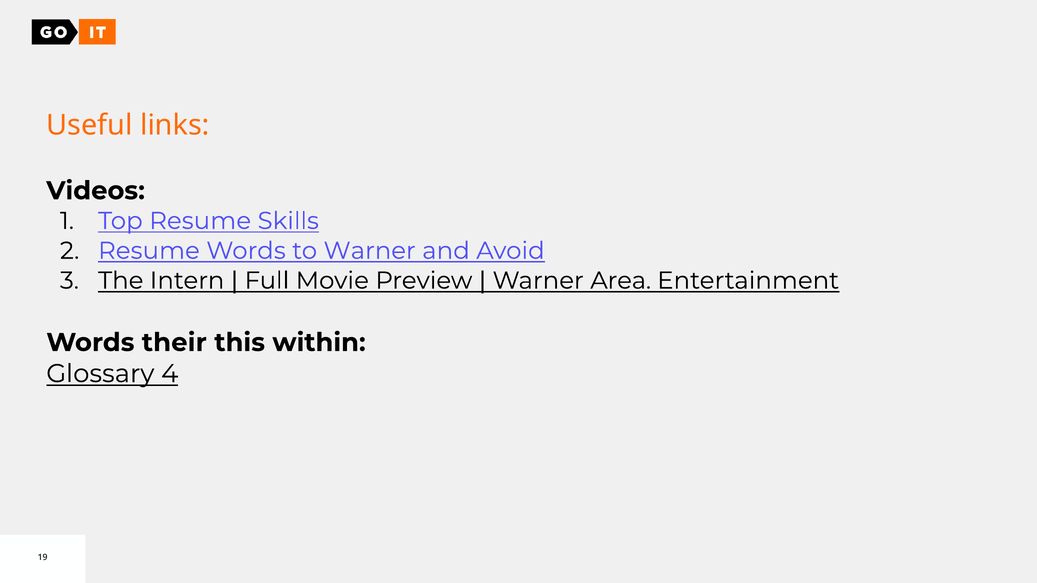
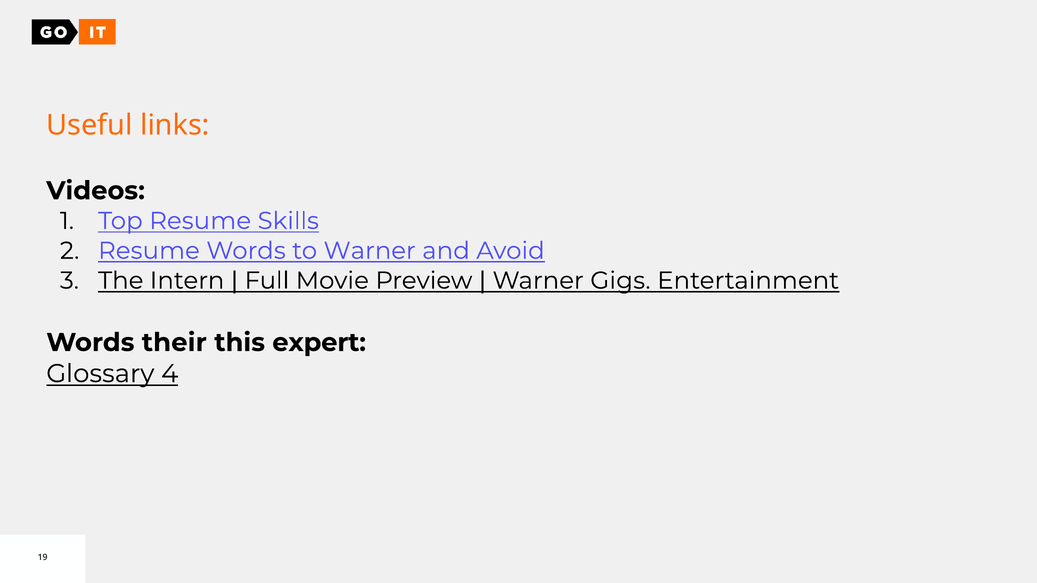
Area: Area -> Gigs
within: within -> expert
